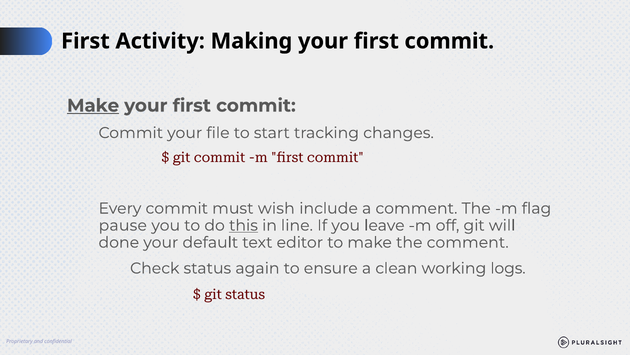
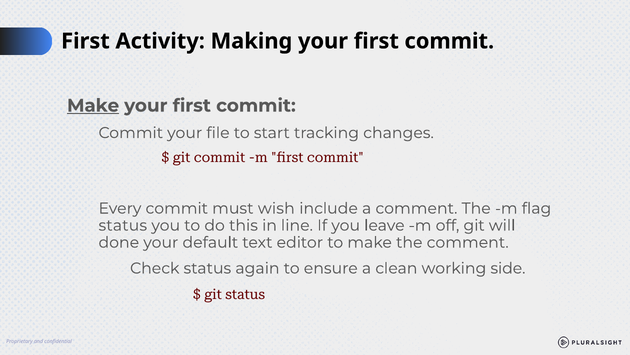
pause at (123, 225): pause -> status
this underline: present -> none
logs: logs -> side
